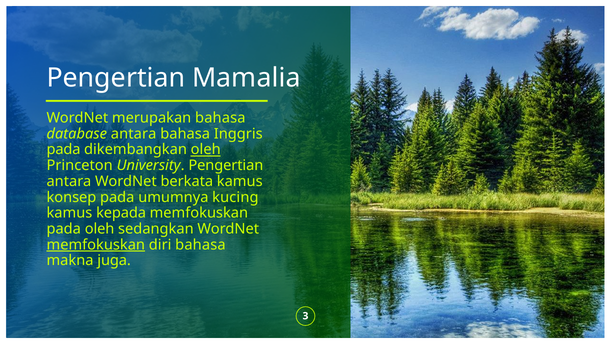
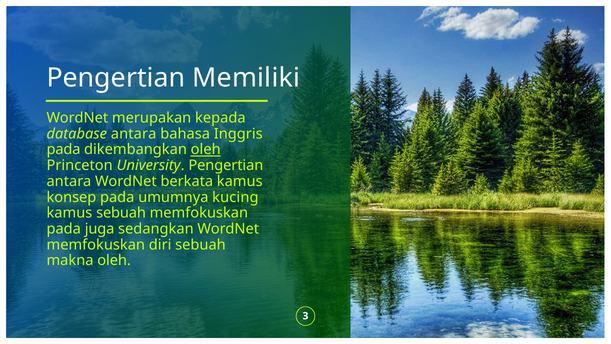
Mamalia: Mamalia -> Memiliki
merupakan bahasa: bahasa -> kepada
kamus kepada: kepada -> sebuah
pada oleh: oleh -> juga
memfokuskan at (96, 245) underline: present -> none
diri bahasa: bahasa -> sebuah
makna juga: juga -> oleh
